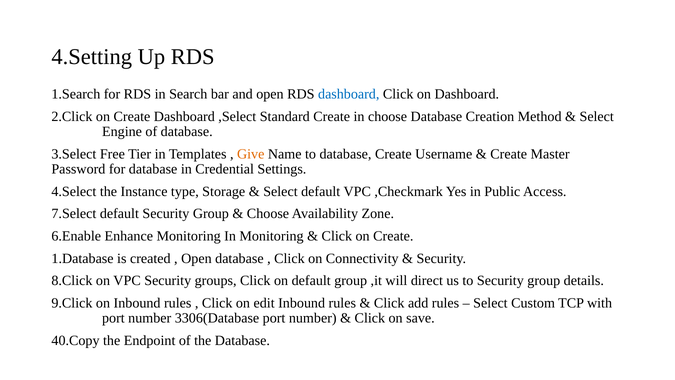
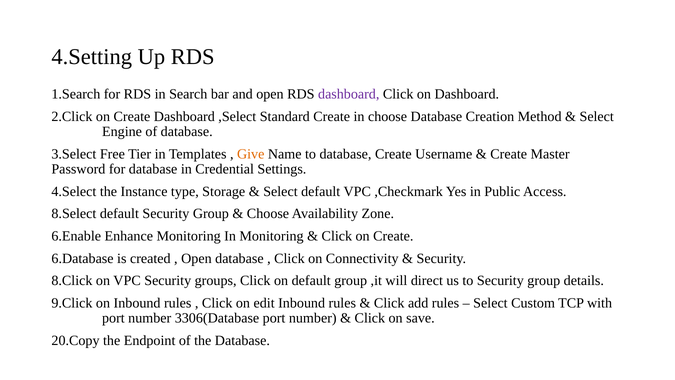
dashboard at (349, 94) colour: blue -> purple
7.Select: 7.Select -> 8.Select
1.Database: 1.Database -> 6.Database
40.Copy: 40.Copy -> 20.Copy
